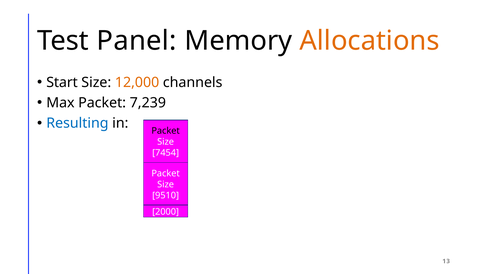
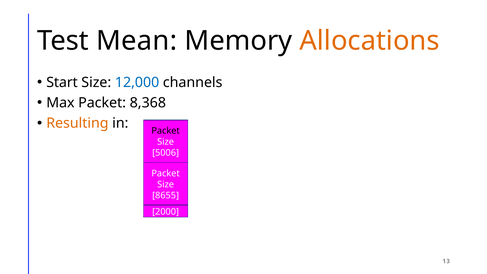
Panel: Panel -> Mean
12,000 colour: orange -> blue
7,239: 7,239 -> 8,368
Resulting colour: blue -> orange
7454: 7454 -> 5006
9510: 9510 -> 8655
